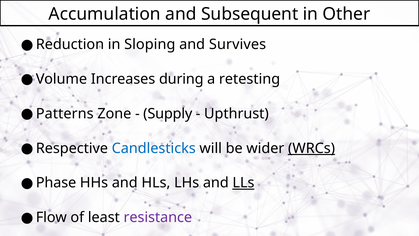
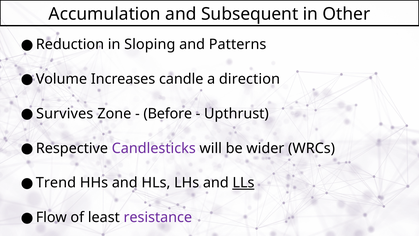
Survives: Survives -> Patterns
during: during -> candle
retesting: retesting -> direction
Patterns: Patterns -> Survives
Supply: Supply -> Before
Candlesticks colour: blue -> purple
WRCs underline: present -> none
Phase: Phase -> Trend
